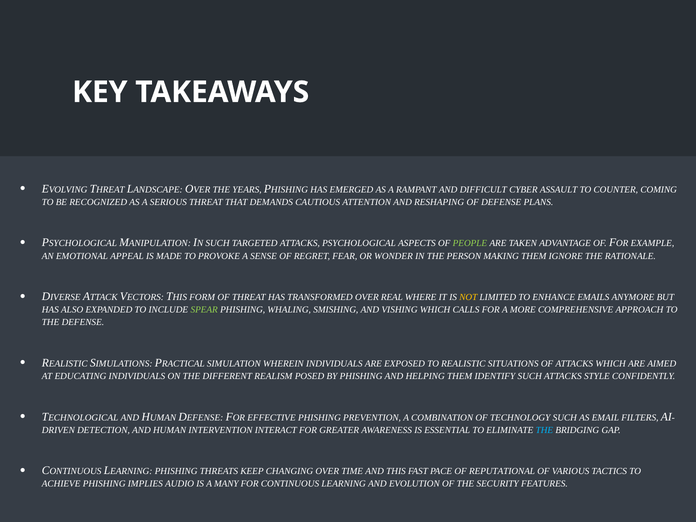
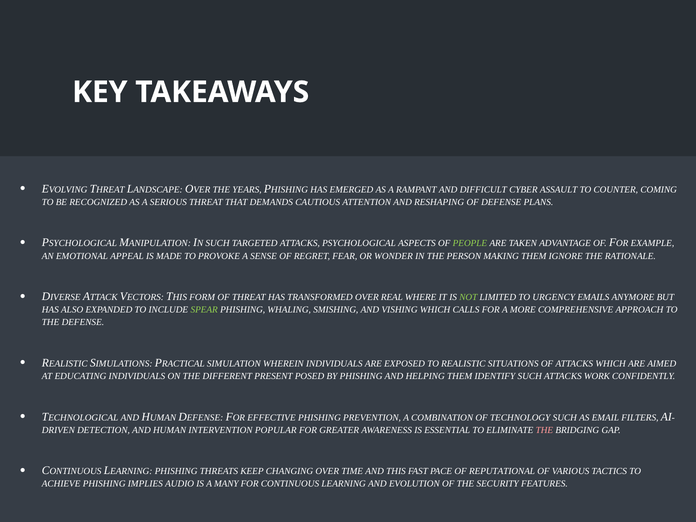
NOT colour: yellow -> light green
ENHANCE: ENHANCE -> URGENCY
REALISM: REALISM -> PRESENT
STYLE: STYLE -> WORK
INTERACT: INTERACT -> POPULAR
THE at (544, 430) colour: light blue -> pink
